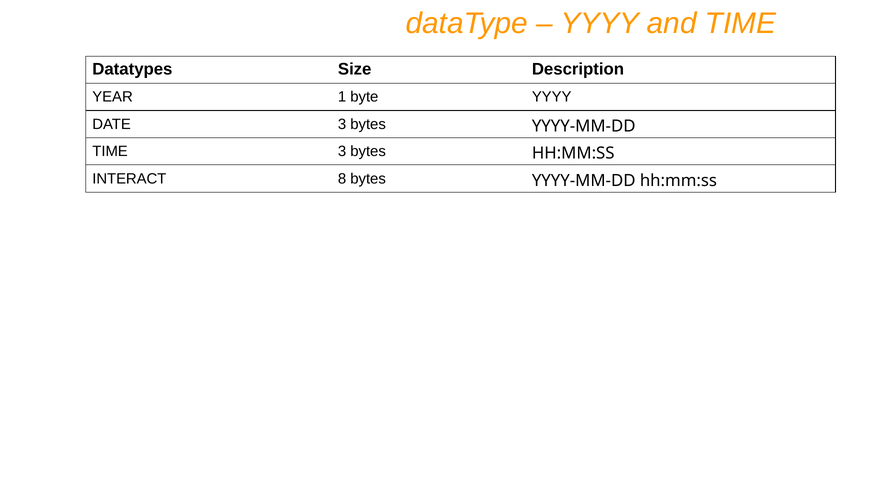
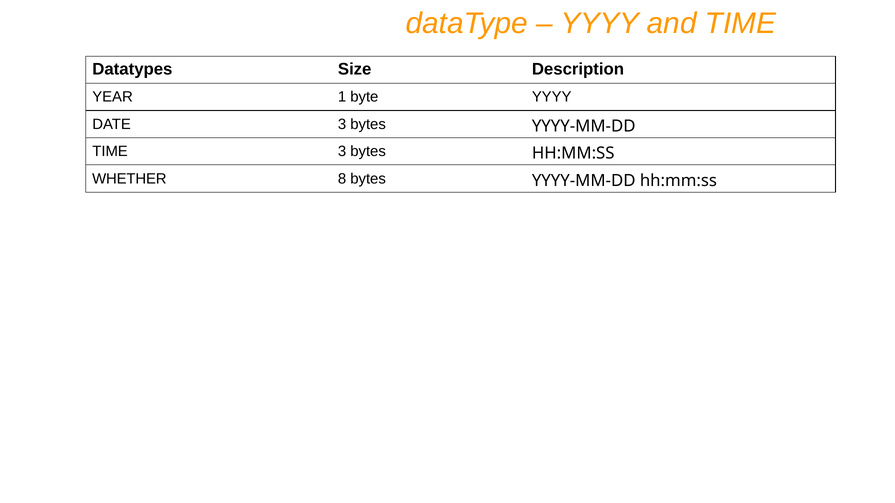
INTERACT: INTERACT -> WHETHER
